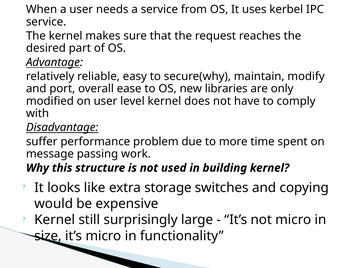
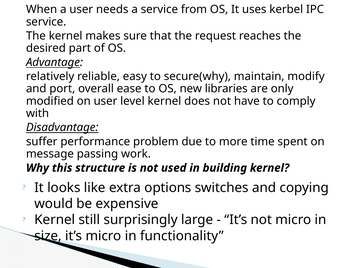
storage: storage -> options
